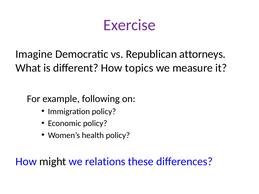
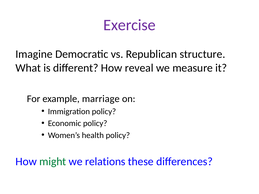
attorneys: attorneys -> structure
topics: topics -> reveal
following: following -> marriage
might colour: black -> green
